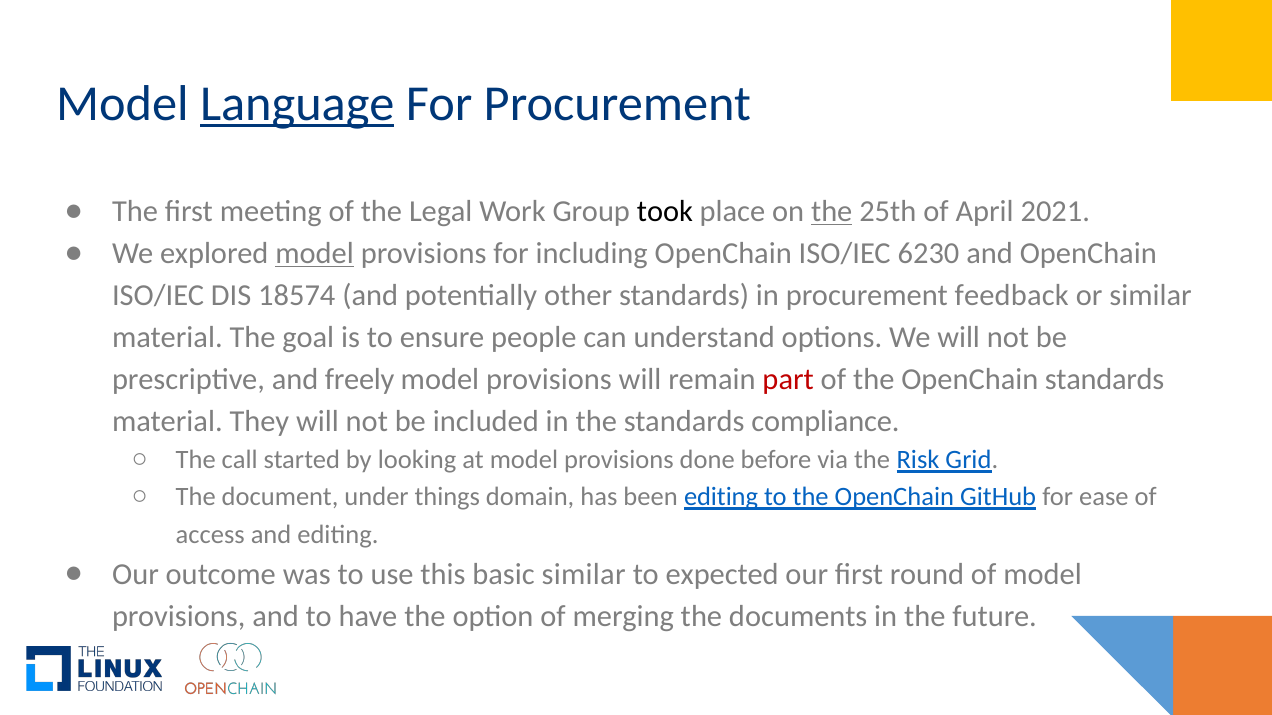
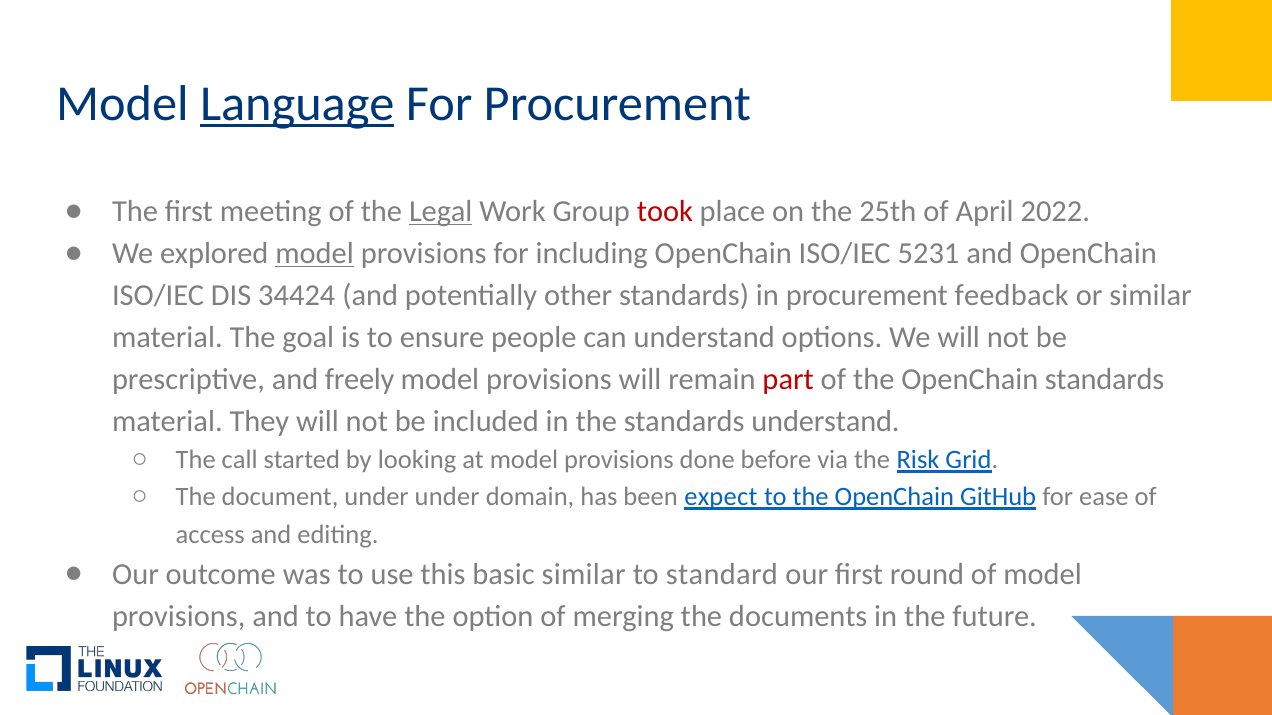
Legal underline: none -> present
took colour: black -> red
the at (832, 212) underline: present -> none
2021: 2021 -> 2022
6230: 6230 -> 5231
18574: 18574 -> 34424
standards compliance: compliance -> understand
under things: things -> under
been editing: editing -> expect
expected: expected -> standard
